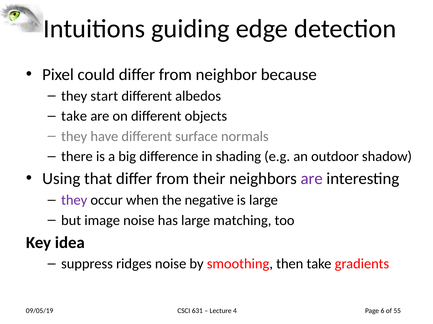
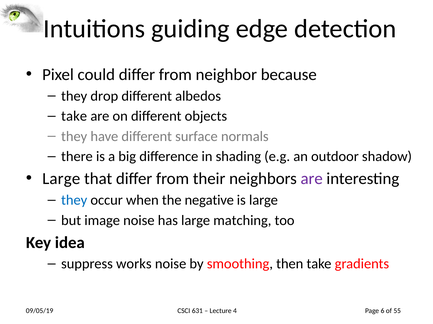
start: start -> drop
Using at (61, 179): Using -> Large
they at (74, 201) colour: purple -> blue
ridges: ridges -> works
